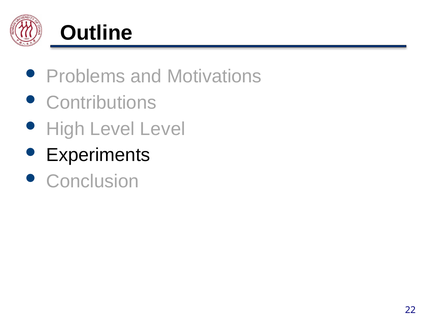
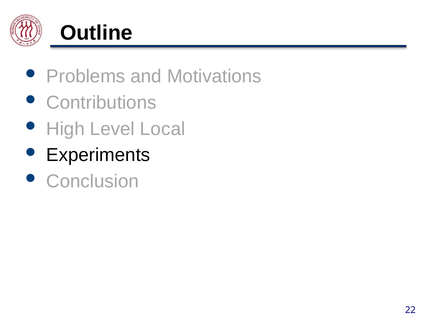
Level Level: Level -> Local
